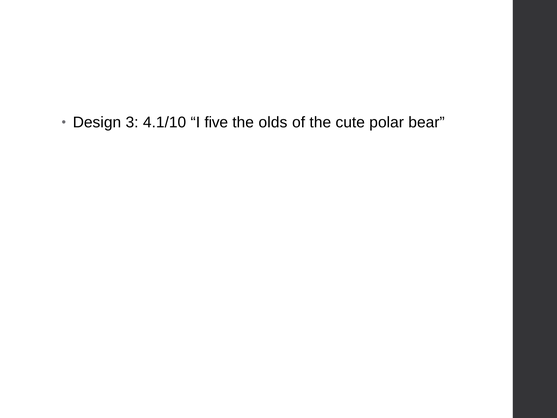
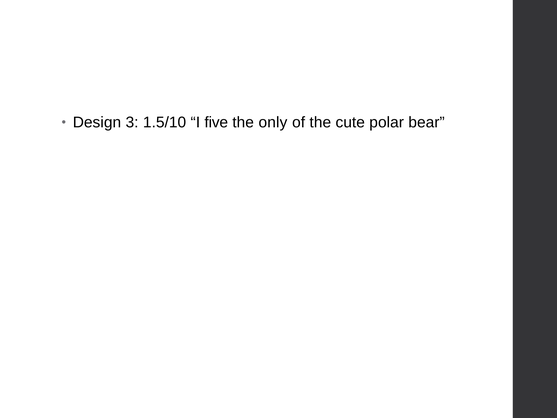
4.1/10: 4.1/10 -> 1.5/10
olds: olds -> only
